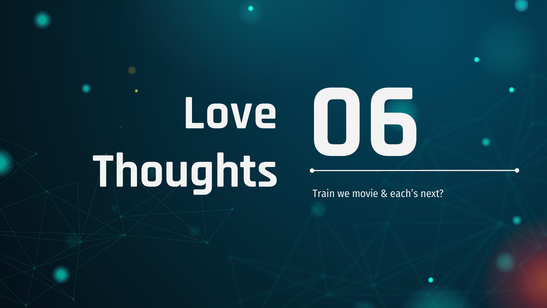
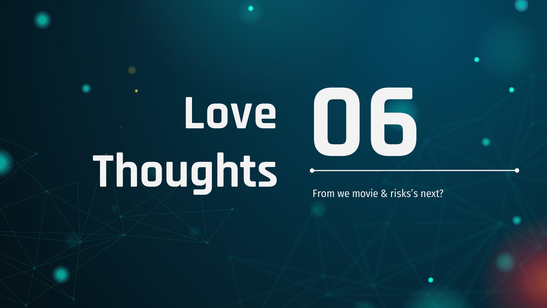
Train: Train -> From
each’s: each’s -> risks’s
